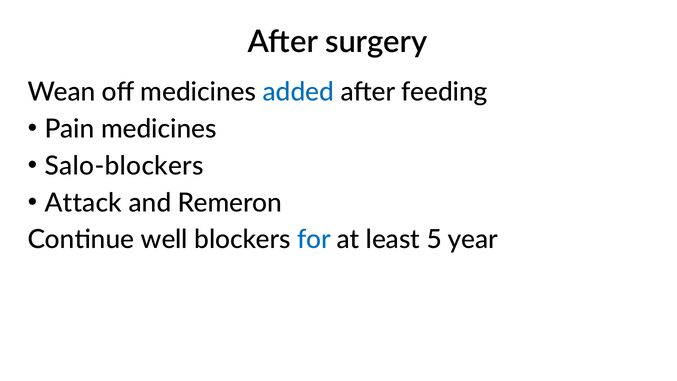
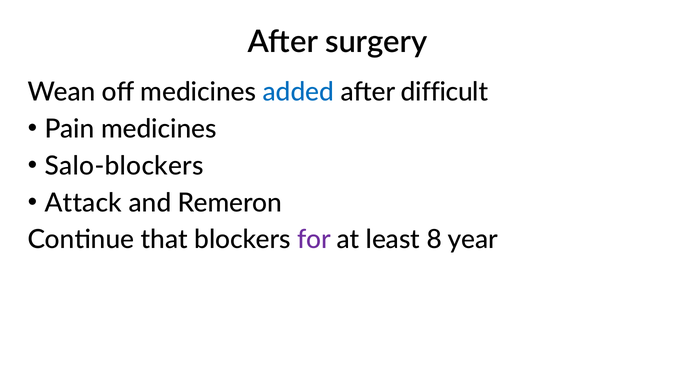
feeding: feeding -> difficult
well: well -> that
for colour: blue -> purple
5: 5 -> 8
